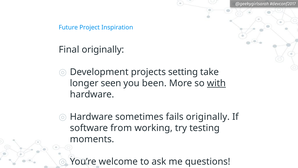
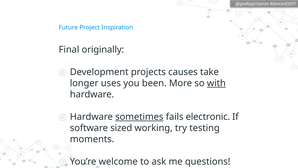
setting: setting -> causes
seen: seen -> uses
sometimes underline: none -> present
fails originally: originally -> electronic
from: from -> sized
